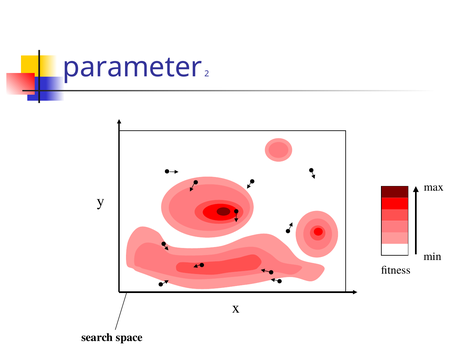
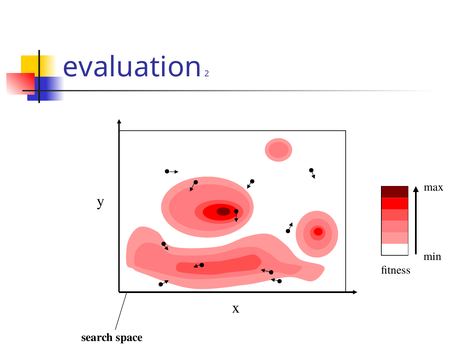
parameter: parameter -> evaluation
